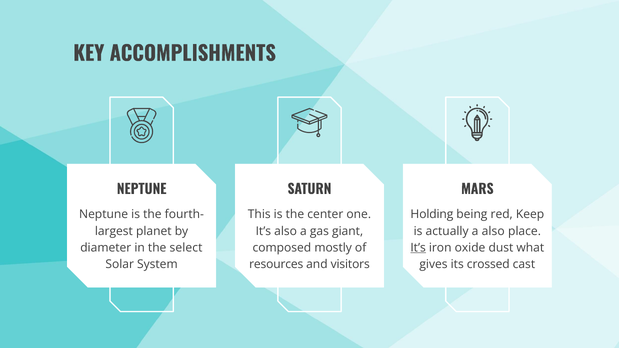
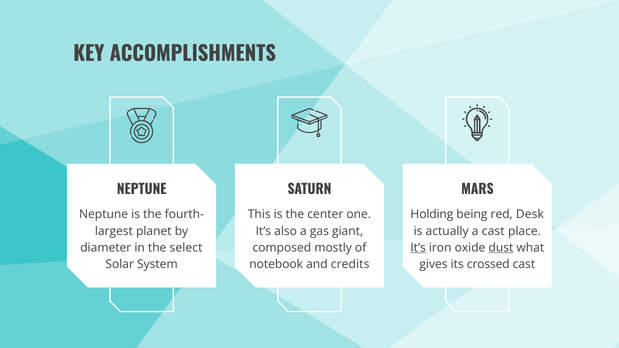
Keep: Keep -> Desk
a also: also -> cast
dust underline: none -> present
resources: resources -> notebook
visitors: visitors -> credits
